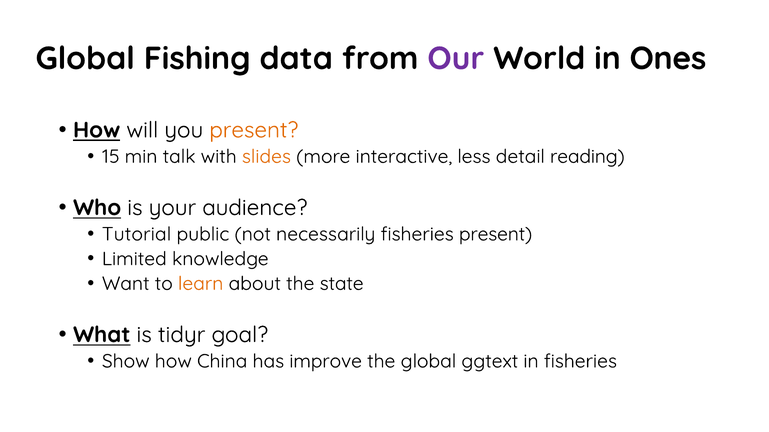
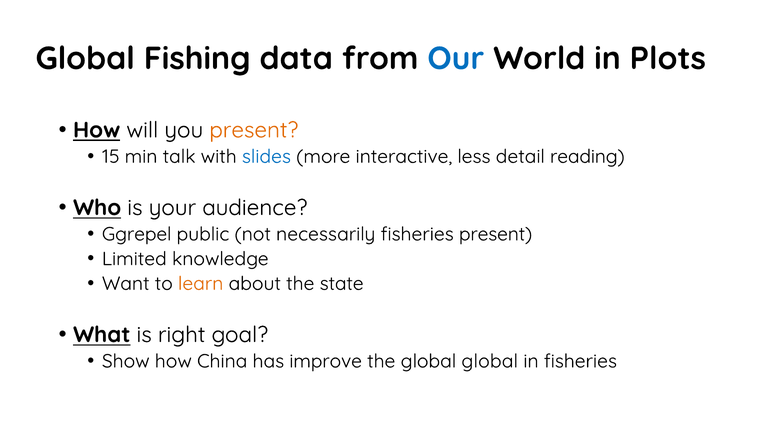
Our colour: purple -> blue
Ones: Ones -> Plots
slides colour: orange -> blue
Tutorial: Tutorial -> Ggrepel
tidyr: tidyr -> right
global ggtext: ggtext -> global
